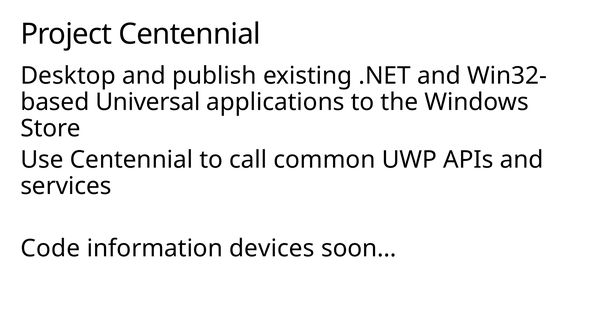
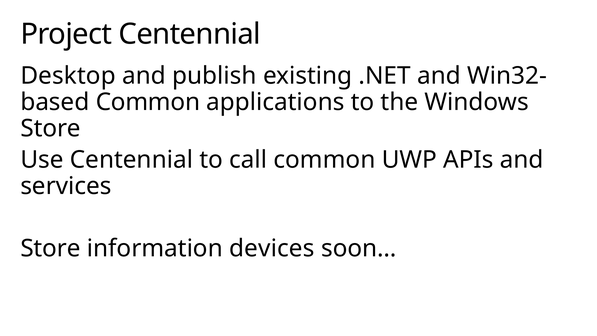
Universal at (148, 102): Universal -> Common
Code at (50, 248): Code -> Store
